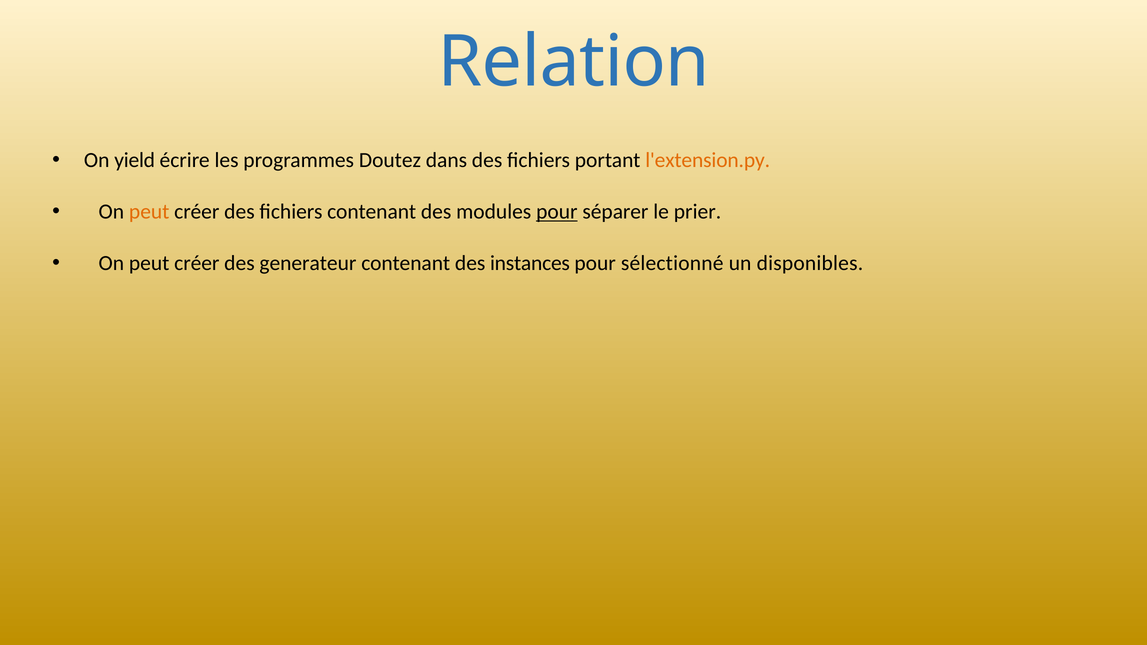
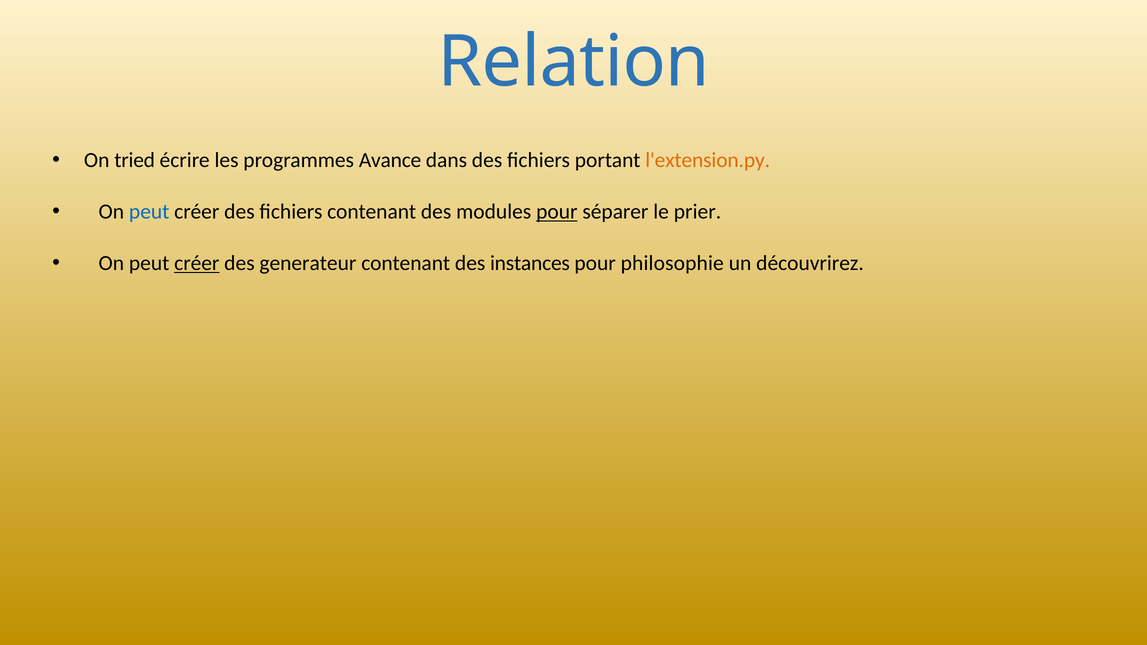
yield: yield -> tried
Doutez: Doutez -> Avance
peut at (149, 212) colour: orange -> blue
créer at (197, 263) underline: none -> present
sélectionné: sélectionné -> philosophie
disponibles: disponibles -> découvrirez
